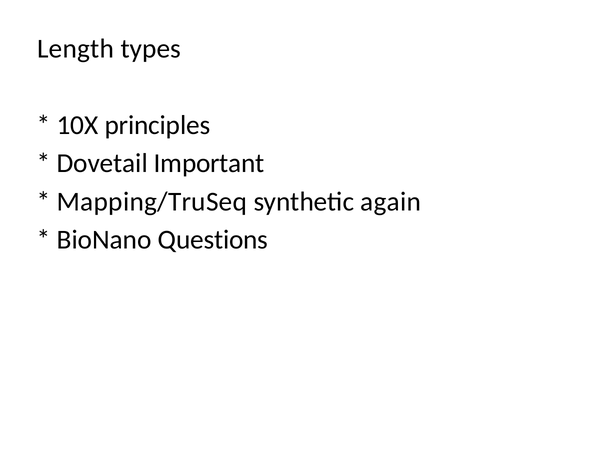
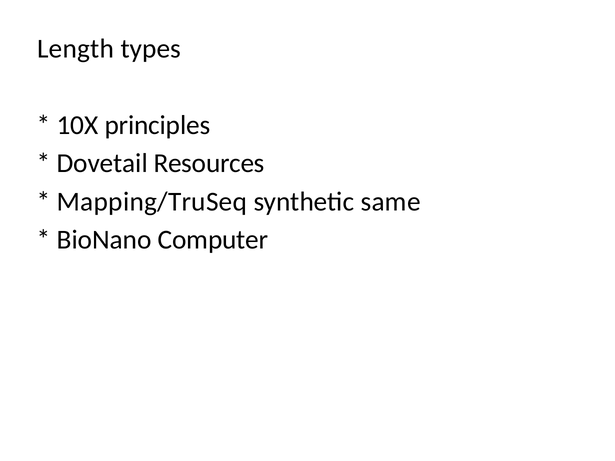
Important: Important -> Resources
again: again -> same
Questions: Questions -> Computer
